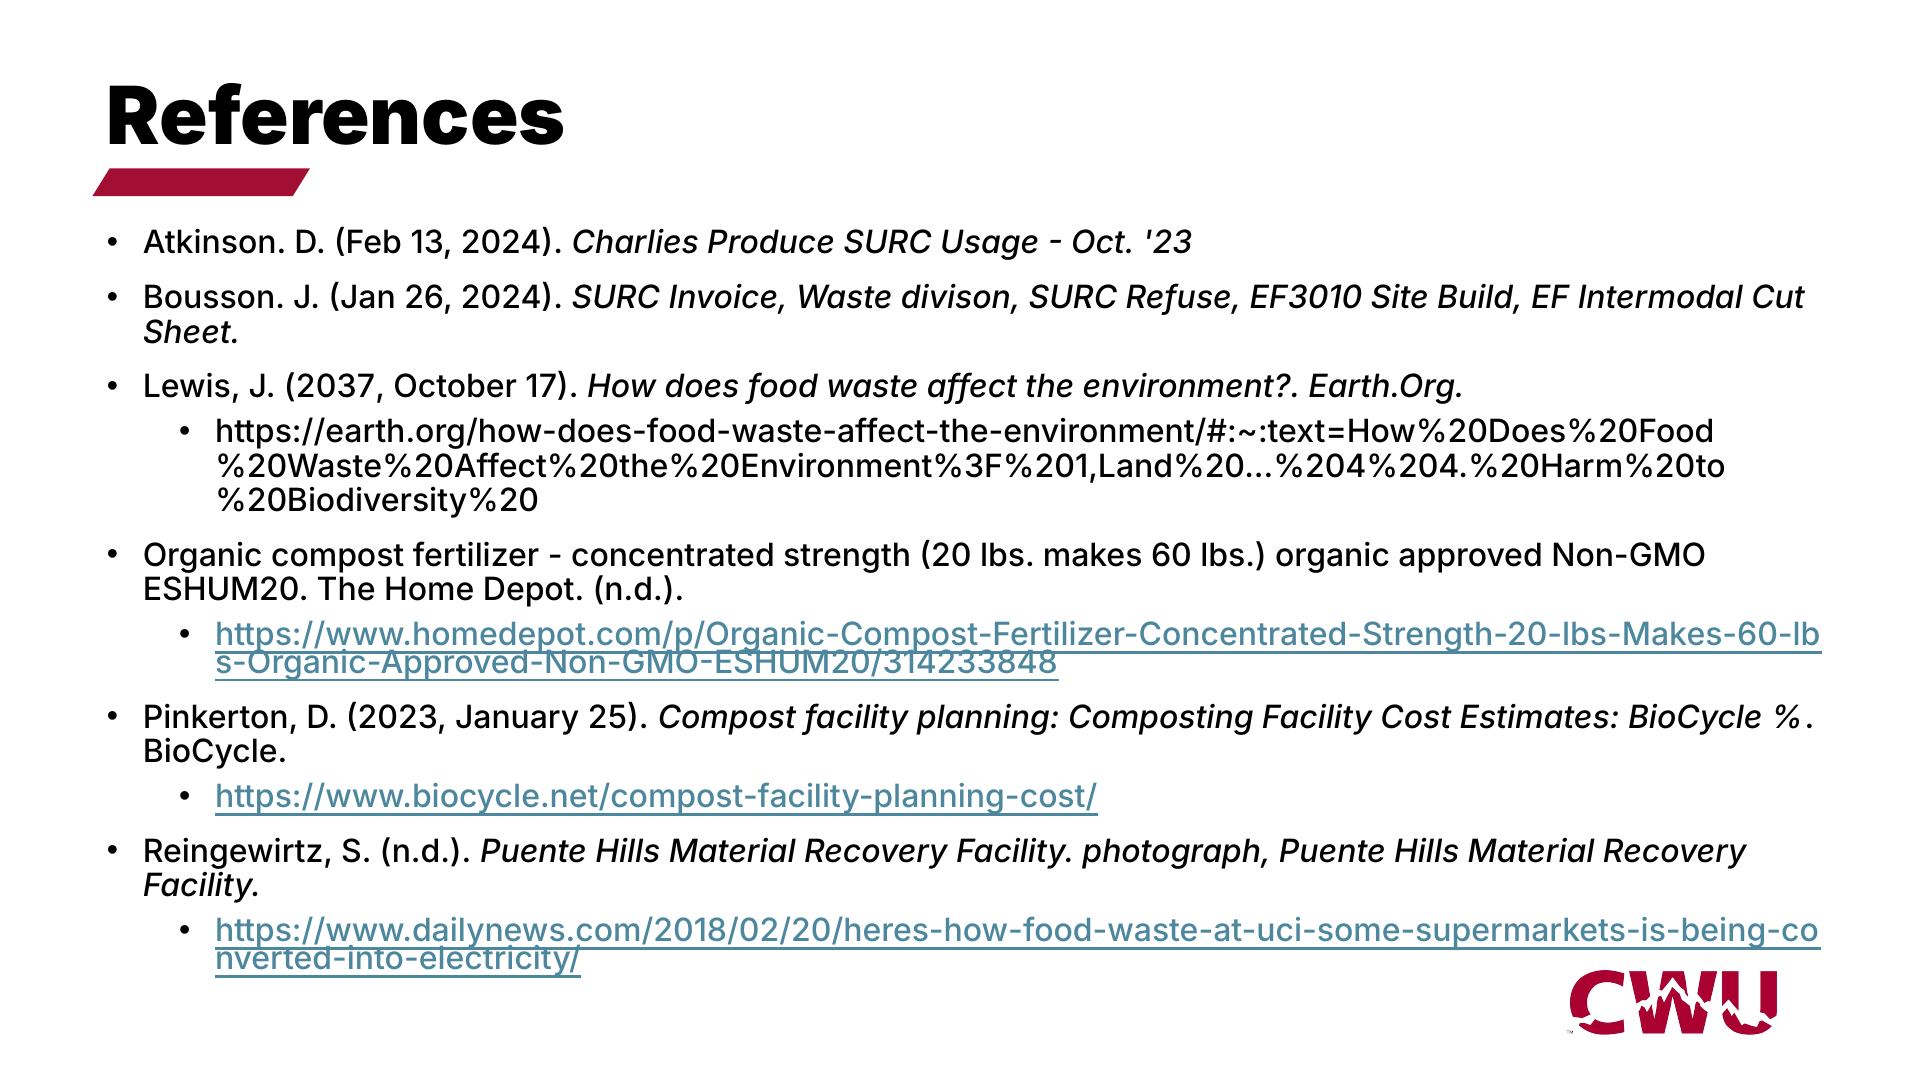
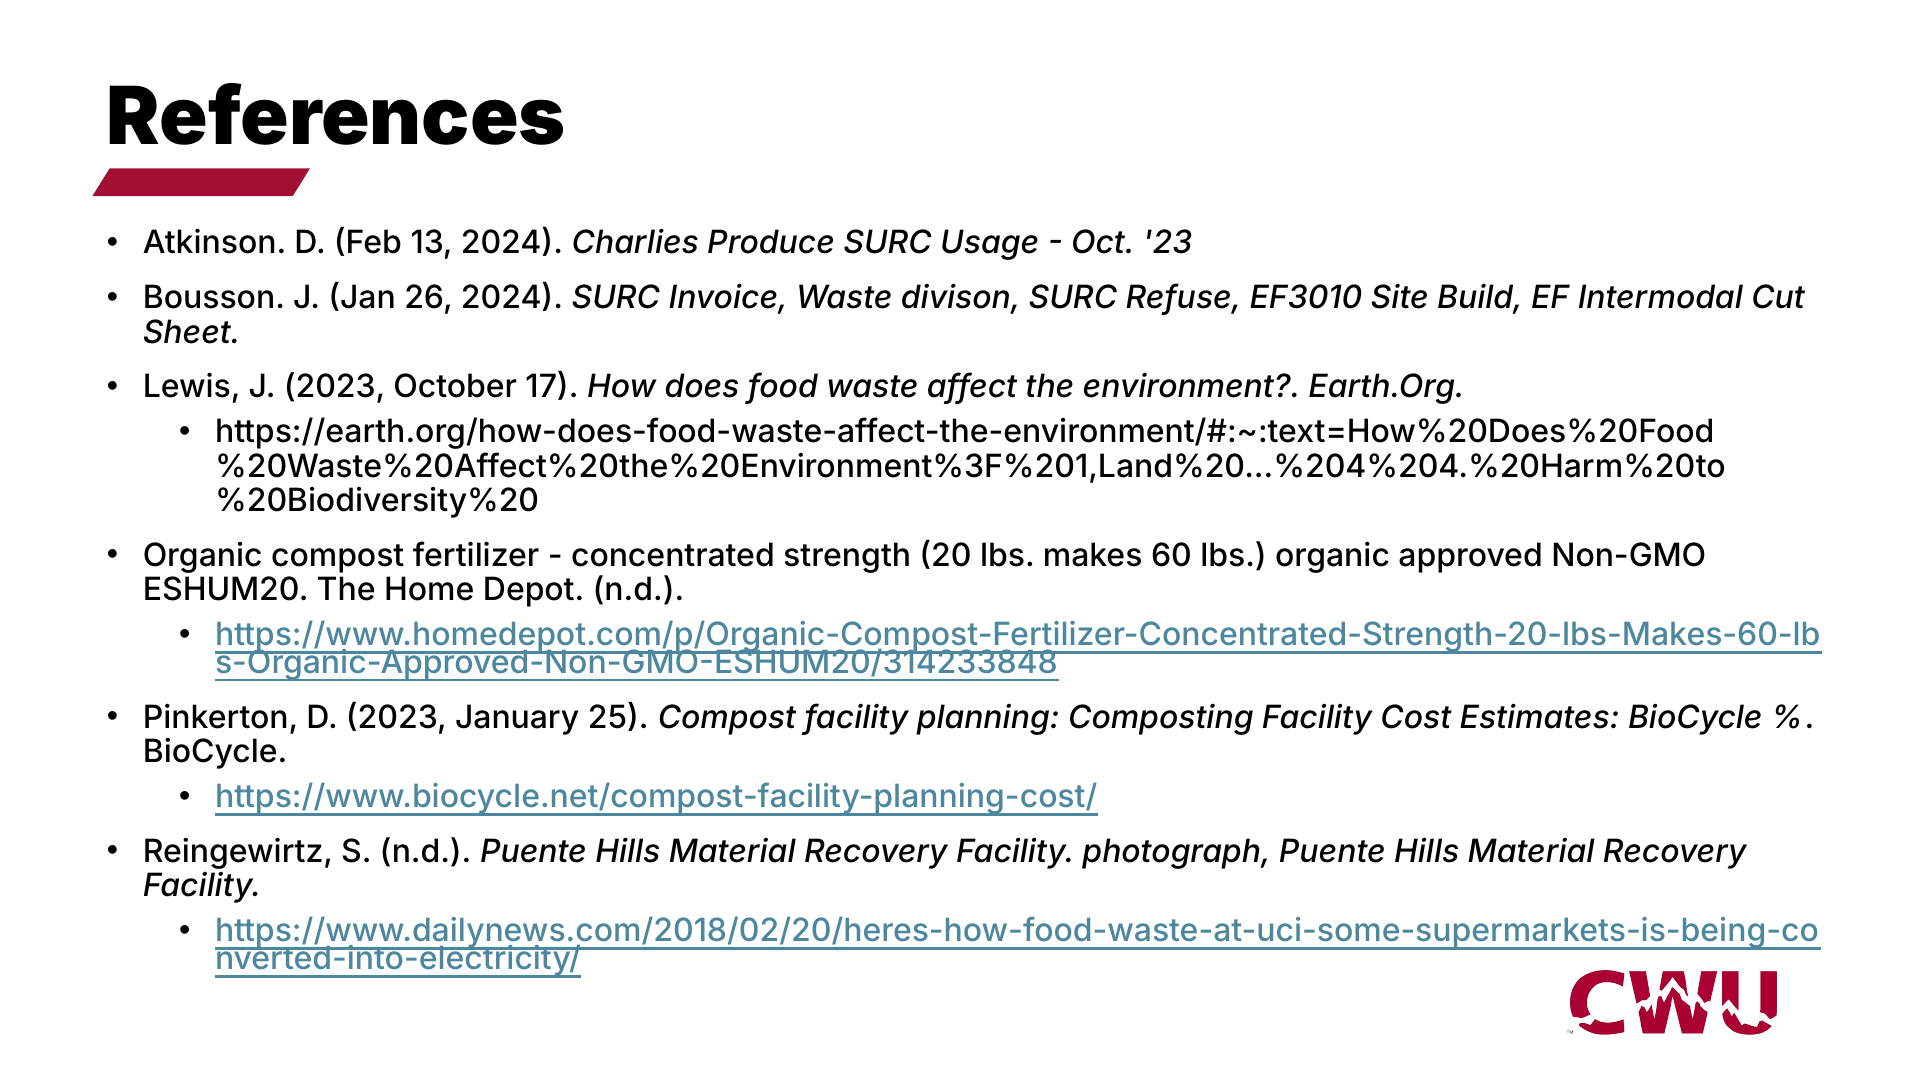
J 2037: 2037 -> 2023
